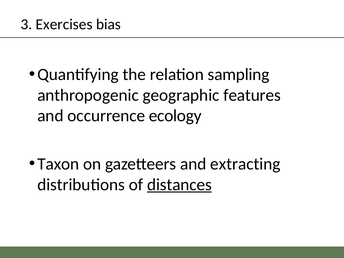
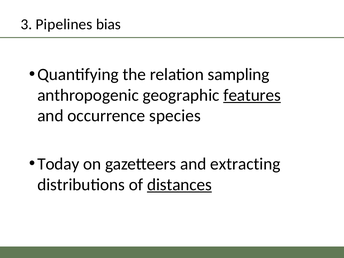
Exercises: Exercises -> Pipelines
features underline: none -> present
ecology: ecology -> species
Taxon: Taxon -> Today
